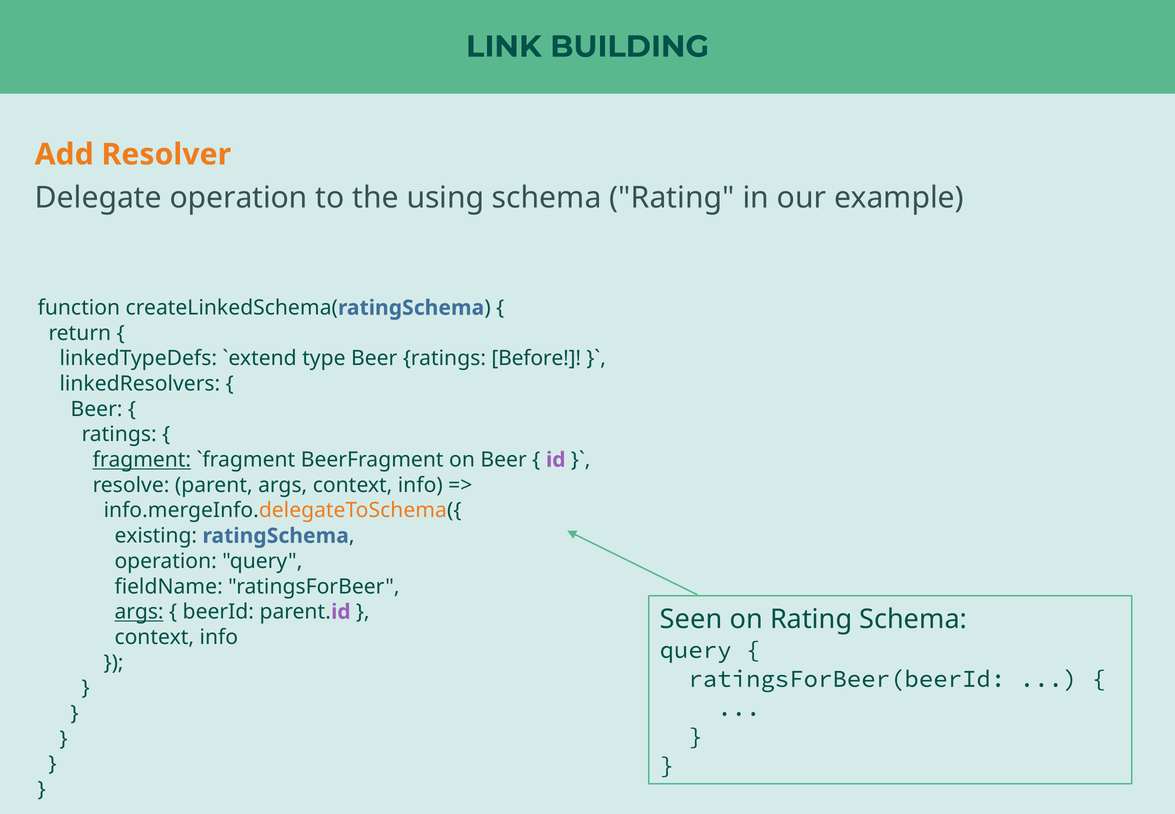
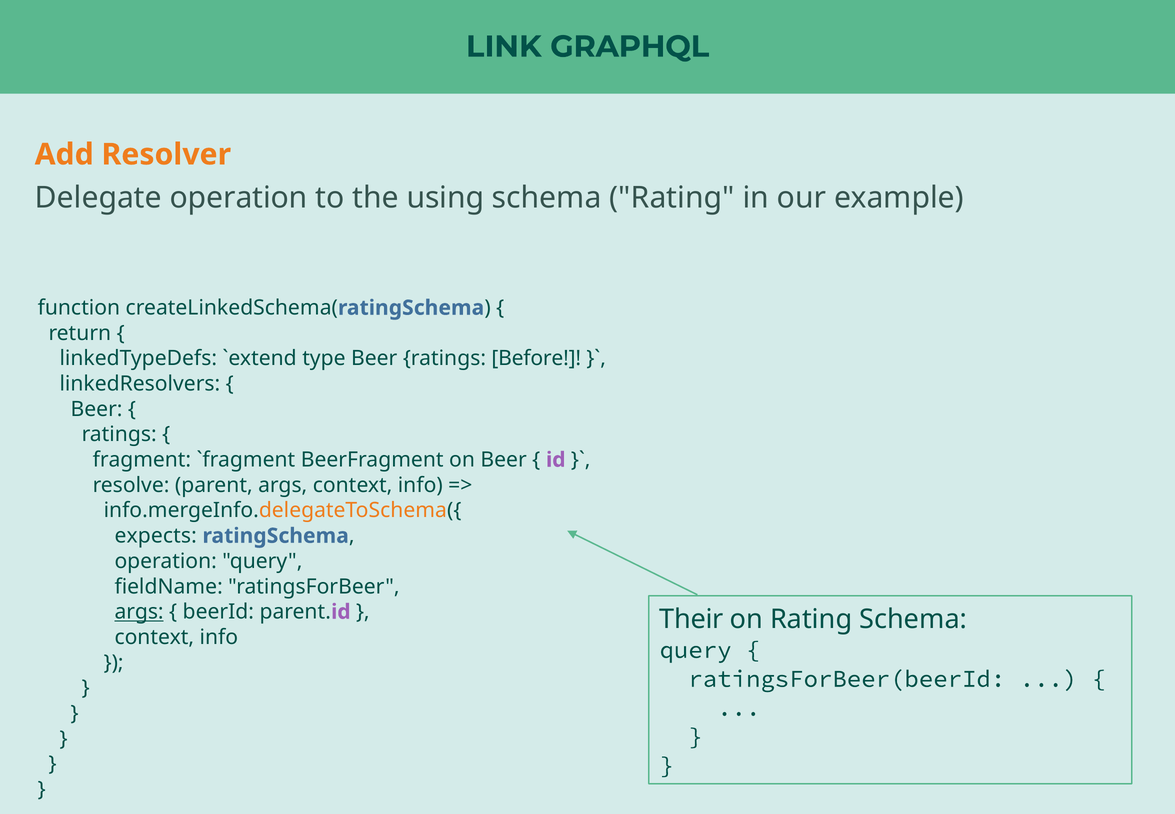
BUILDING: BUILDING -> GRAPHQL
fragment underline: present -> none
existing: existing -> expects
Seen: Seen -> Their
